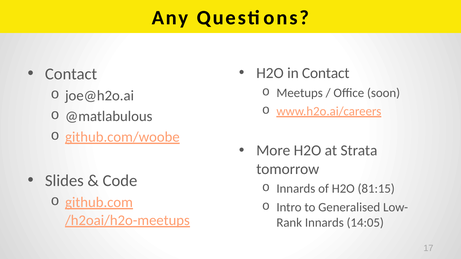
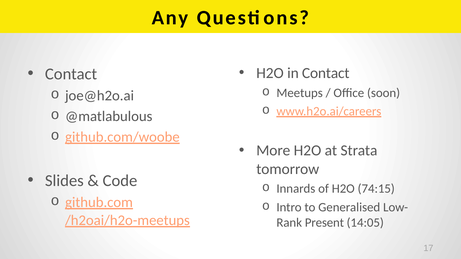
81:15: 81:15 -> 74:15
Innards at (324, 223): Innards -> Present
